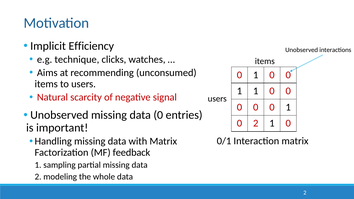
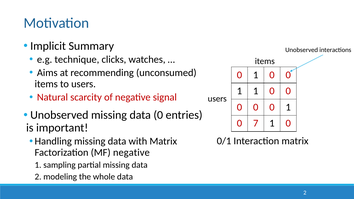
Efficiency: Efficiency -> Summary
0 2: 2 -> 7
MF feedback: feedback -> negative
